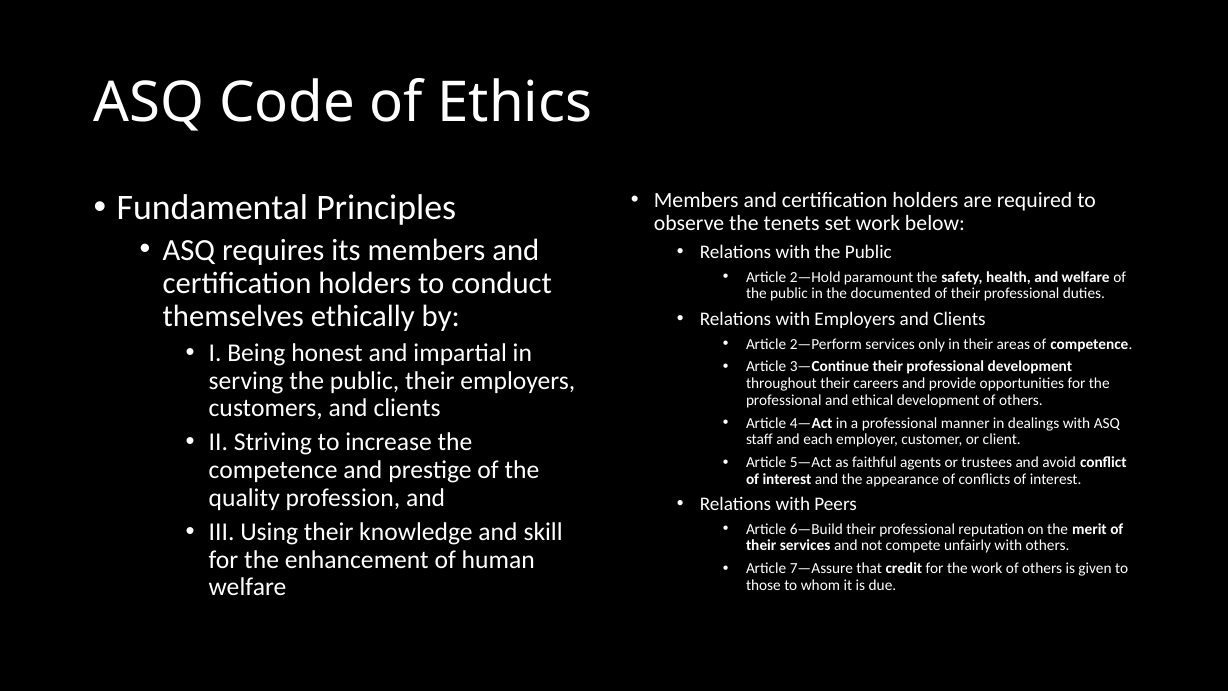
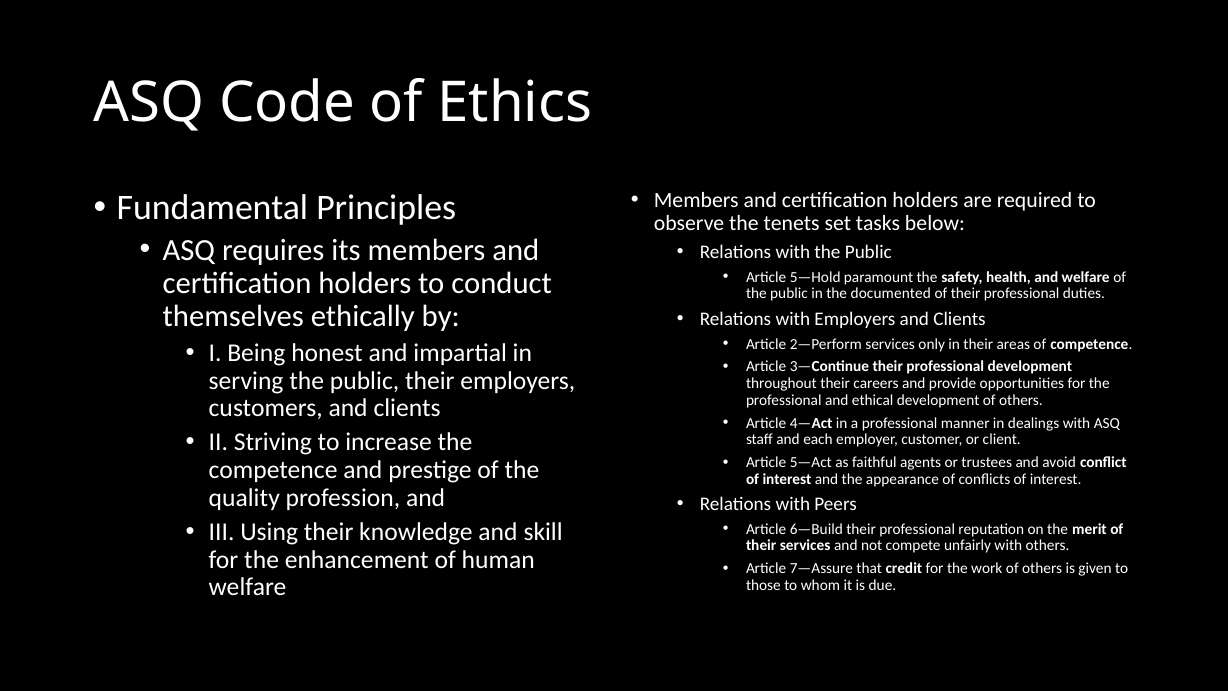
set work: work -> tasks
2—Hold: 2—Hold -> 5—Hold
